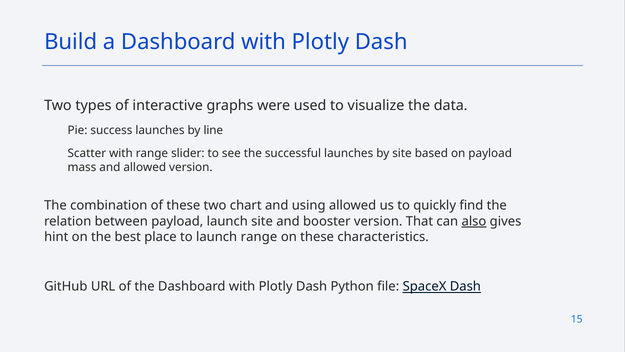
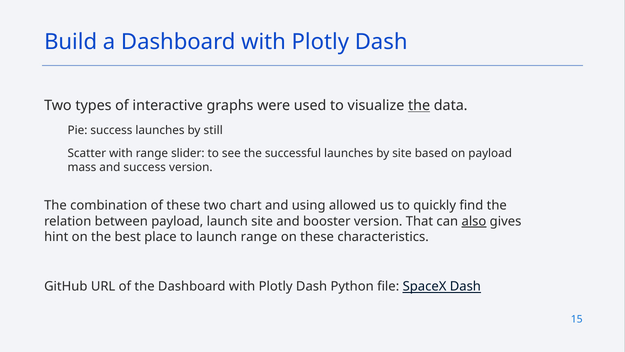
the at (419, 106) underline: none -> present
line: line -> still
and allowed: allowed -> success
